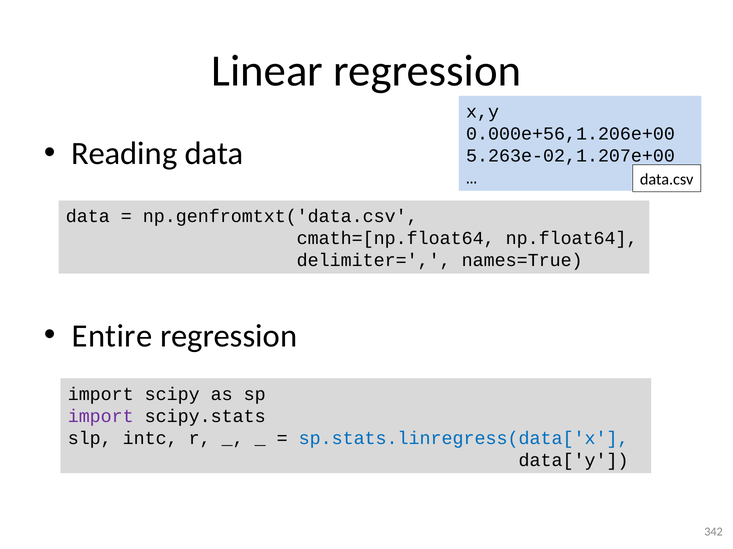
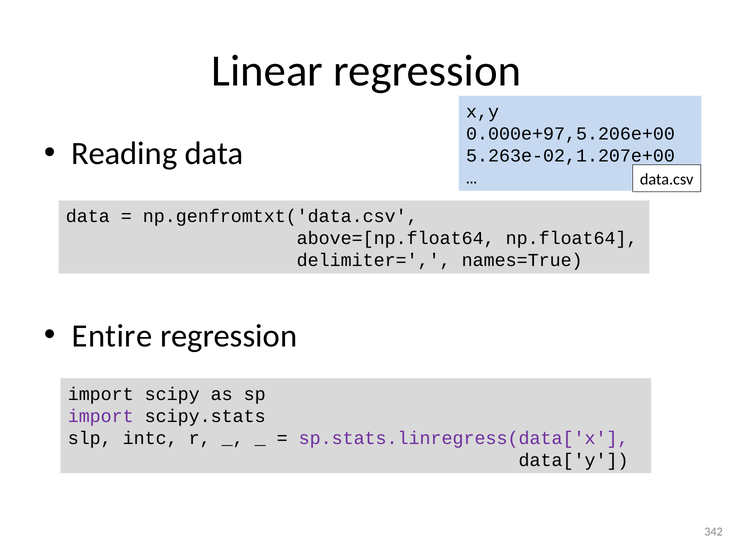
0.000e+56,1.206e+00: 0.000e+56,1.206e+00 -> 0.000e+97,5.206e+00
cmath=[np.float64: cmath=[np.float64 -> above=[np.float64
sp.stats.linregress(data['x colour: blue -> purple
